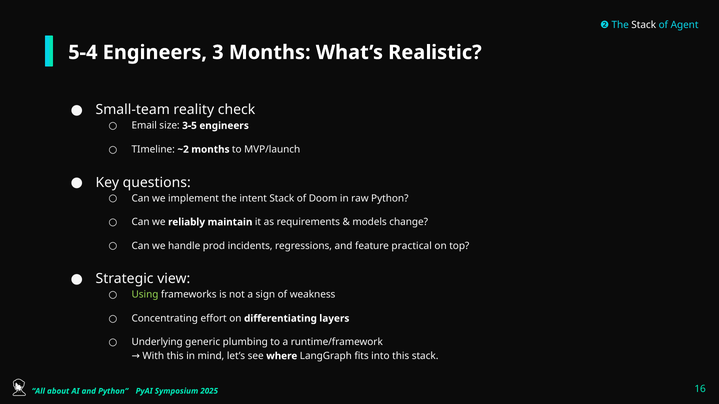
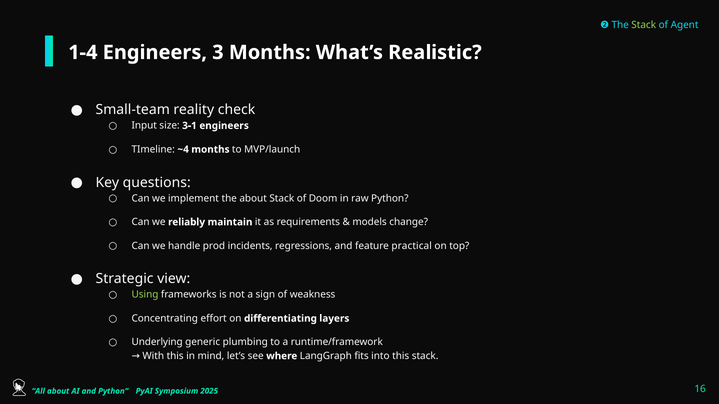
Stack at (644, 25) colour: white -> light green
5-4: 5-4 -> 1-4
Email: Email -> Input
3-5: 3-5 -> 3-1
~2: ~2 -> ~4
the intent: intent -> about
